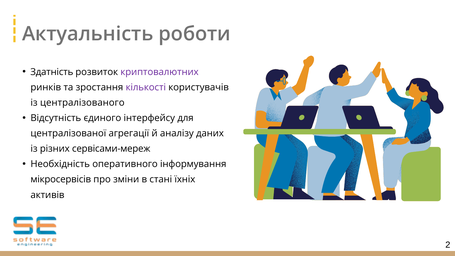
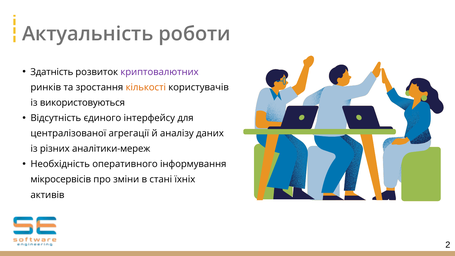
кількості colour: purple -> orange
централізованого: централізованого -> використовуються
сервісами-мереж: сервісами-мереж -> аналітики-мереж
